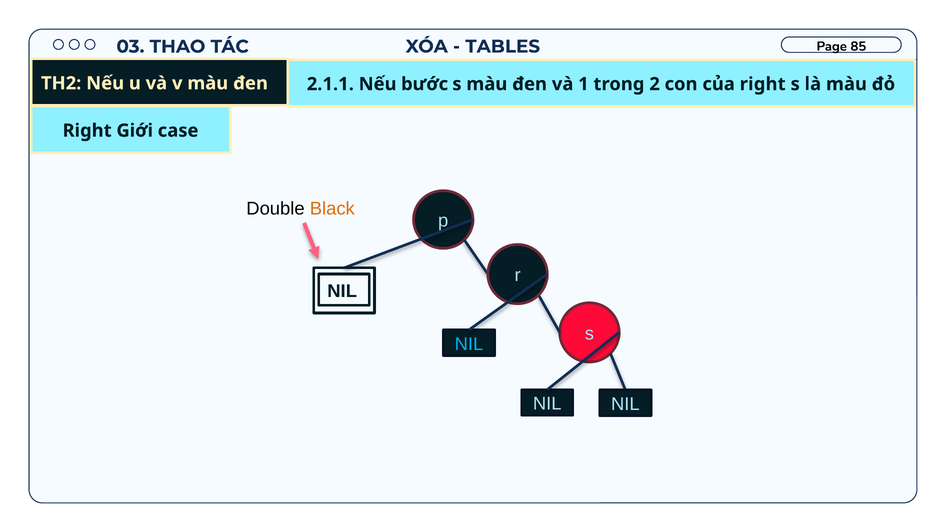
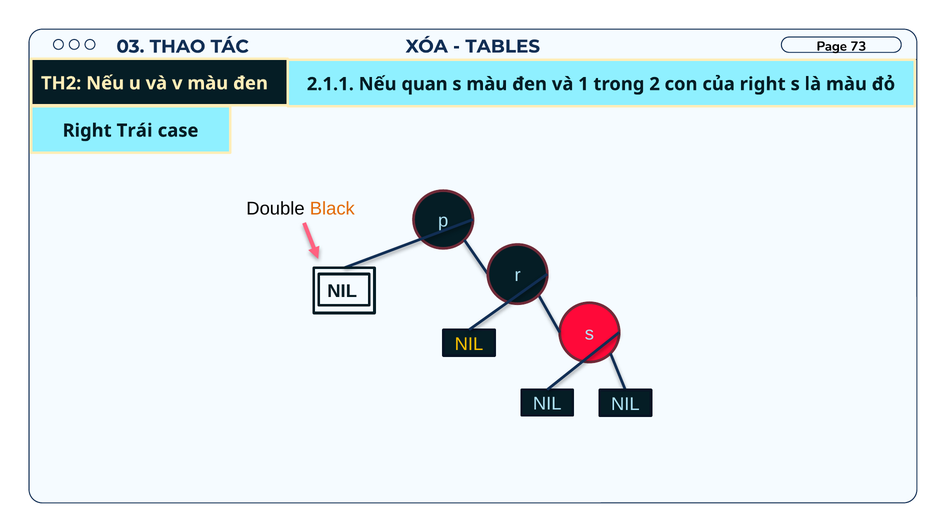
85: 85 -> 73
bước: bước -> quan
Giới: Giới -> Trái
NIL at (469, 344) colour: light blue -> yellow
